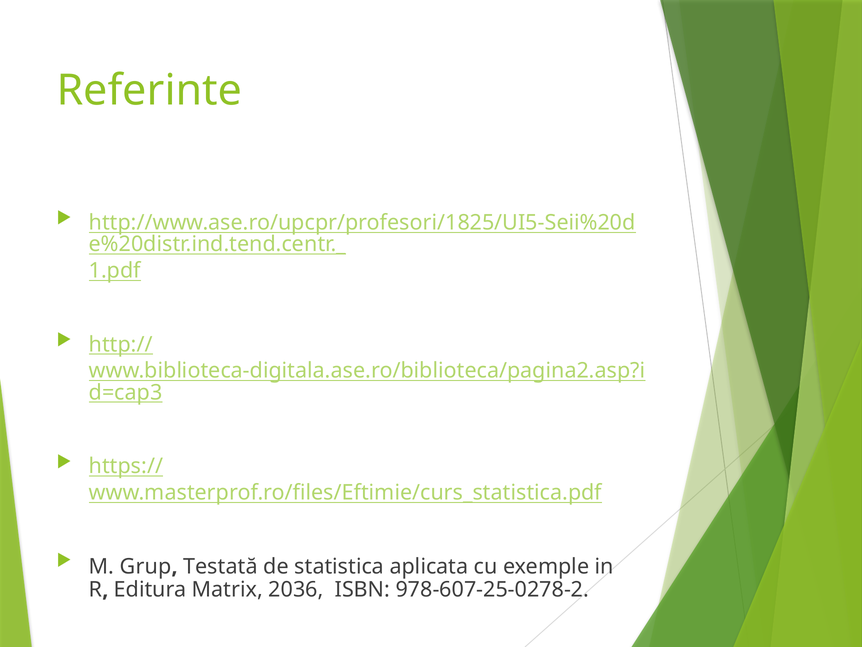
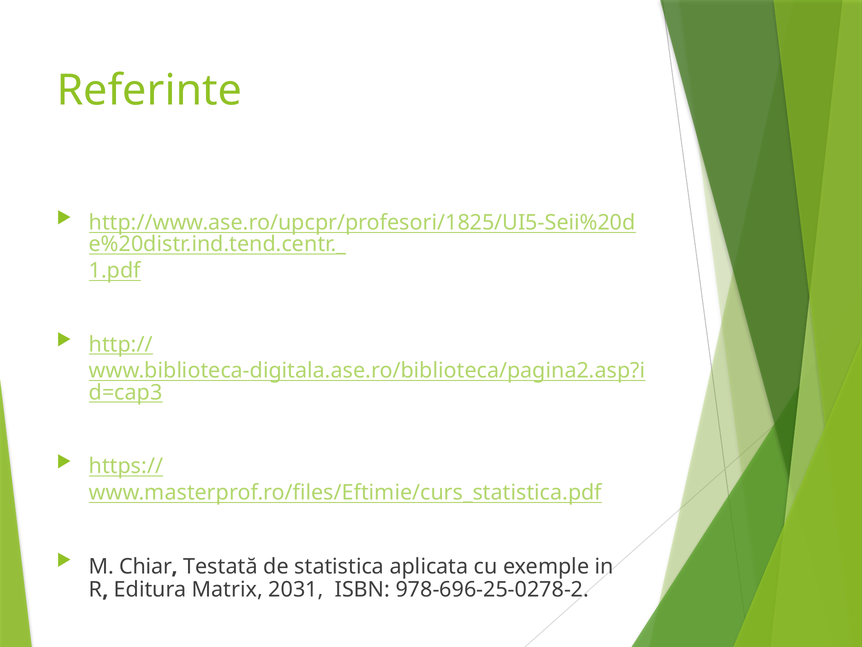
Grup: Grup -> Chiar
2036: 2036 -> 2031
978-607-25-0278-2: 978-607-25-0278-2 -> 978-696-25-0278-2
